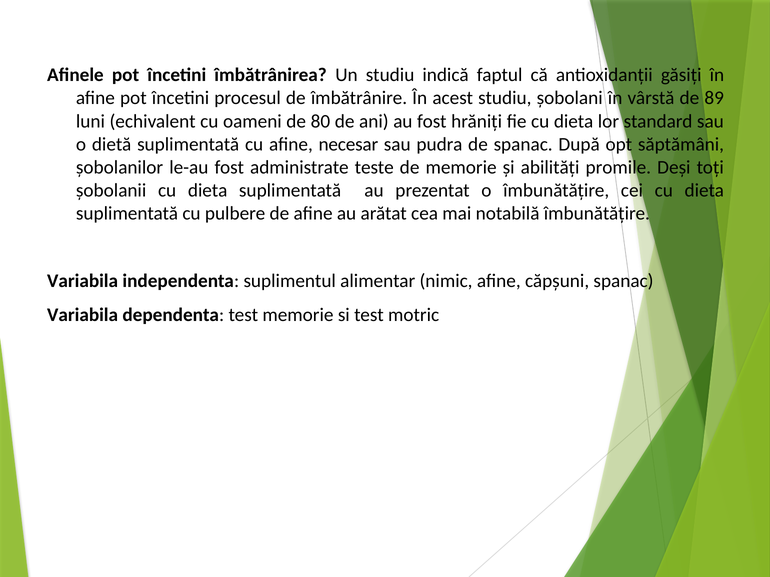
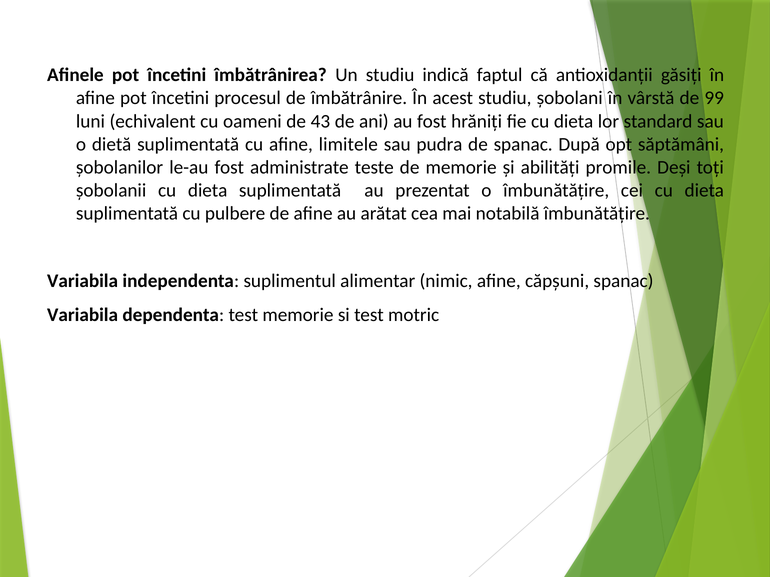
89: 89 -> 99
80: 80 -> 43
necesar: necesar -> limitele
